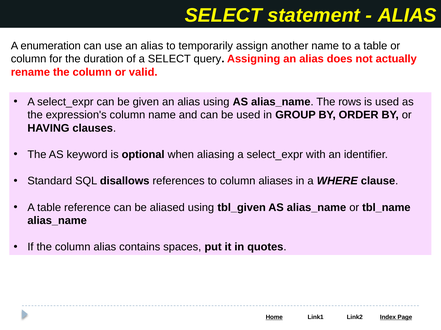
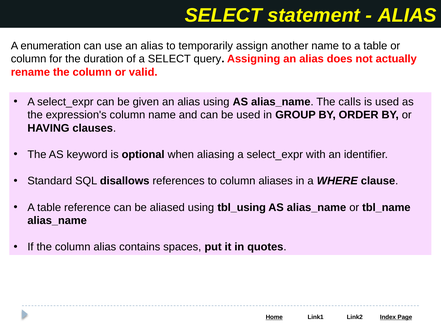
rows: rows -> calls
tbl_given: tbl_given -> tbl_using
